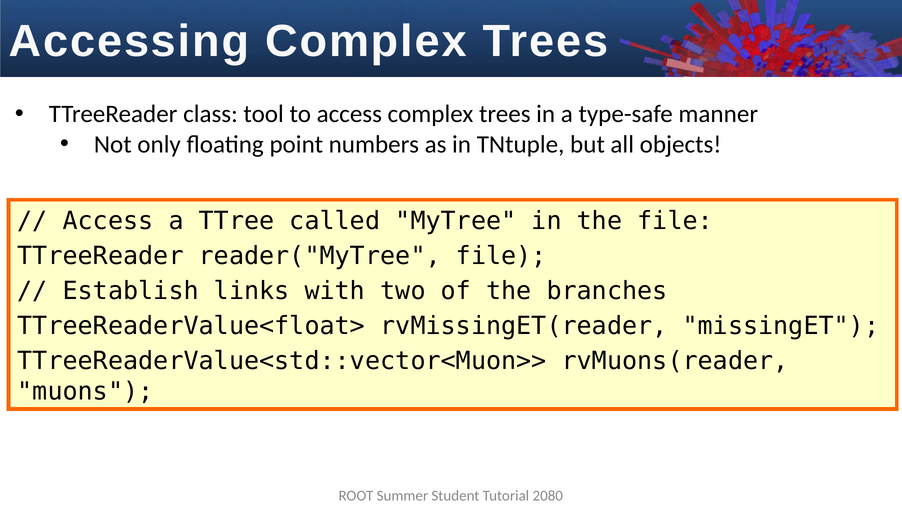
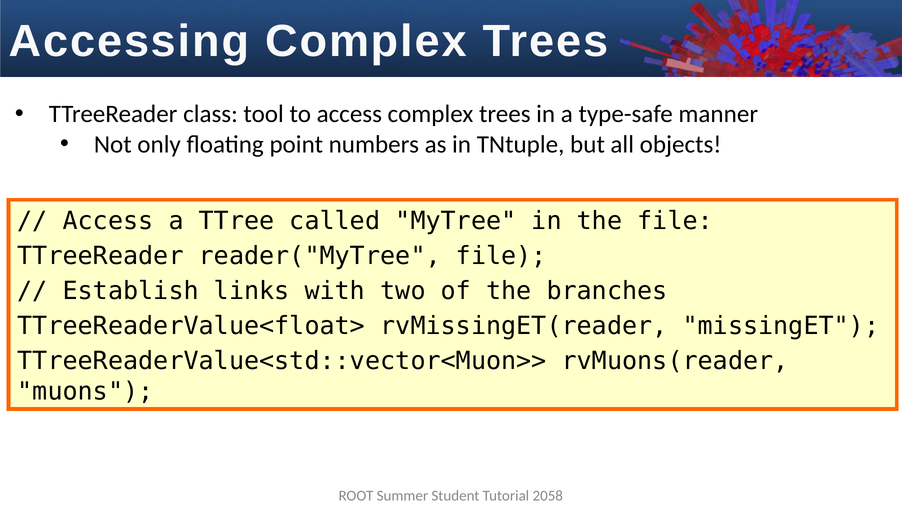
2080: 2080 -> 2058
